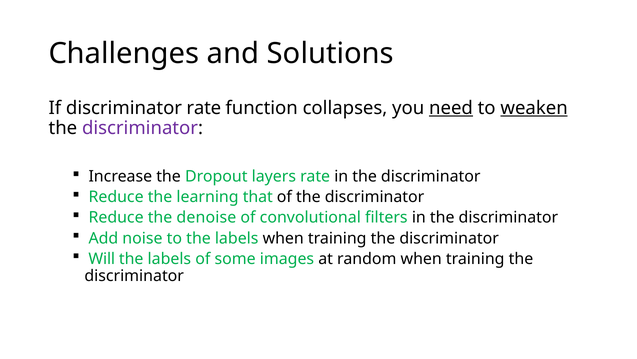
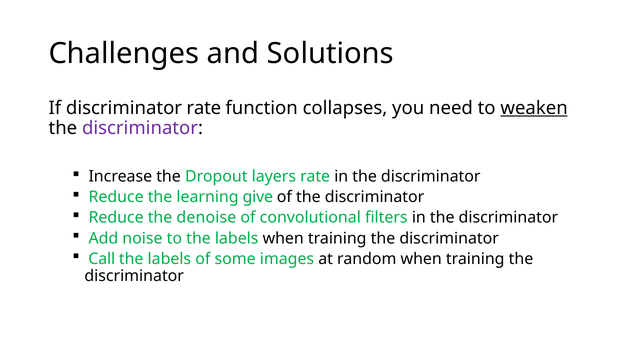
need underline: present -> none
that: that -> give
Will: Will -> Call
